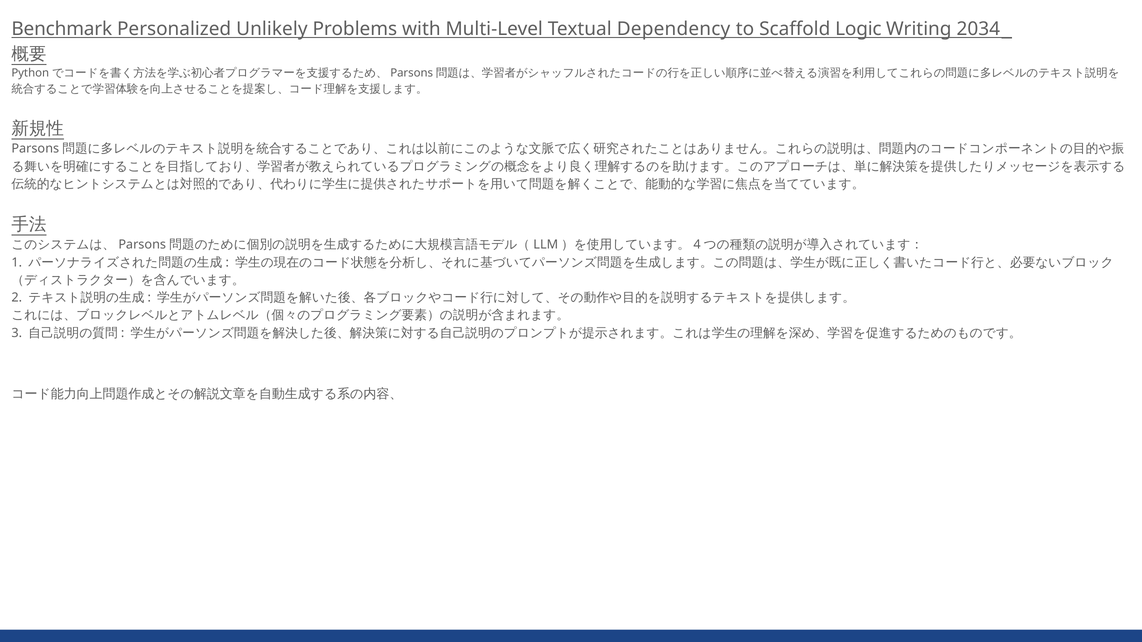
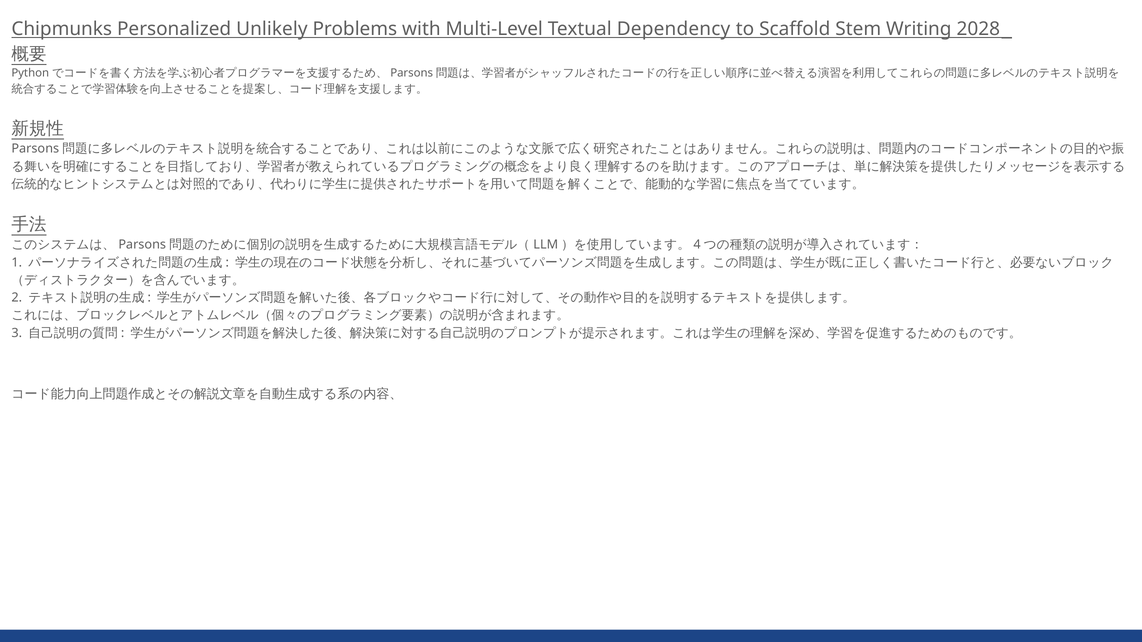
Benchmark: Benchmark -> Chipmunks
Logic: Logic -> Stem
2034: 2034 -> 2028
